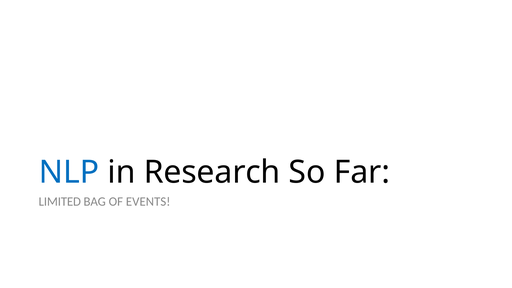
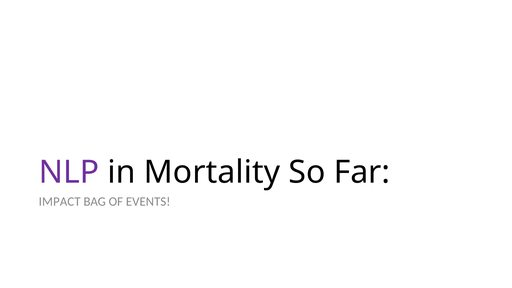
NLP colour: blue -> purple
Research: Research -> Mortality
LIMITED: LIMITED -> IMPACT
